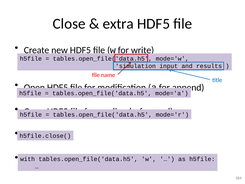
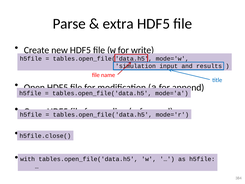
Close at (69, 24): Close -> Parse
